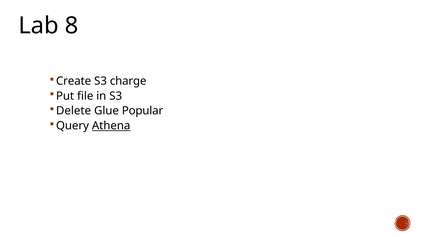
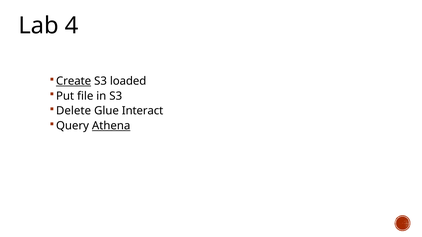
8: 8 -> 4
Create underline: none -> present
charge: charge -> loaded
Popular: Popular -> Interact
